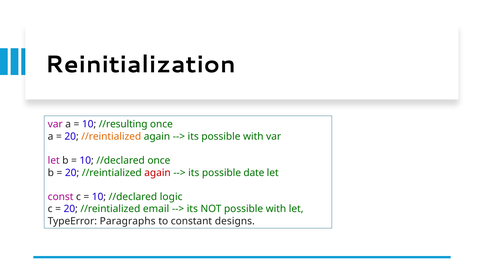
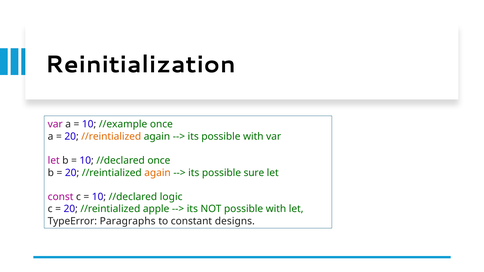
//resulting: //resulting -> //example
again at (158, 173) colour: red -> orange
date: date -> sure
email: email -> apple
